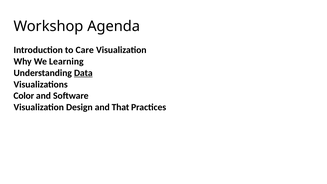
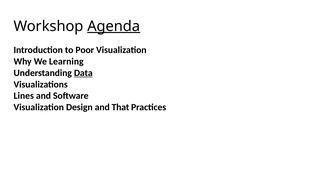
Agenda underline: none -> present
Care: Care -> Poor
Color: Color -> Lines
